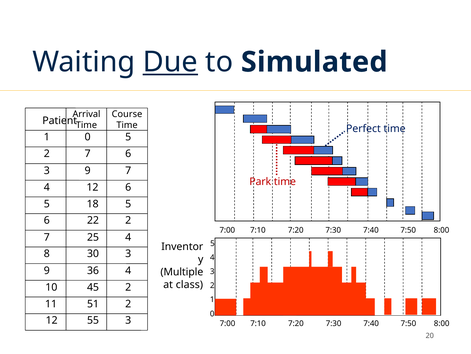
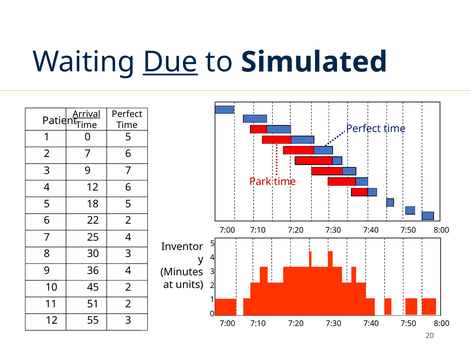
Arrival underline: none -> present
Course at (127, 114): Course -> Perfect
Multiple: Multiple -> Minutes
class: class -> units
